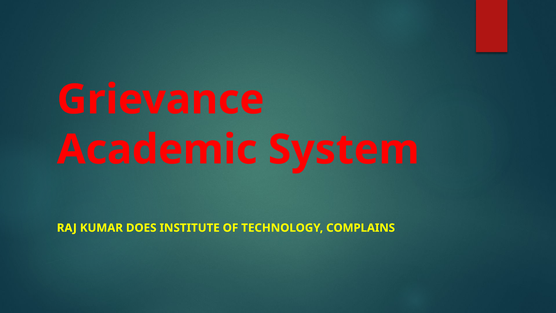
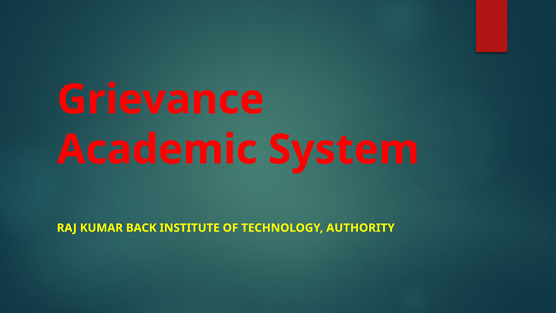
DOES: DOES -> BACK
COMPLAINS: COMPLAINS -> AUTHORITY
